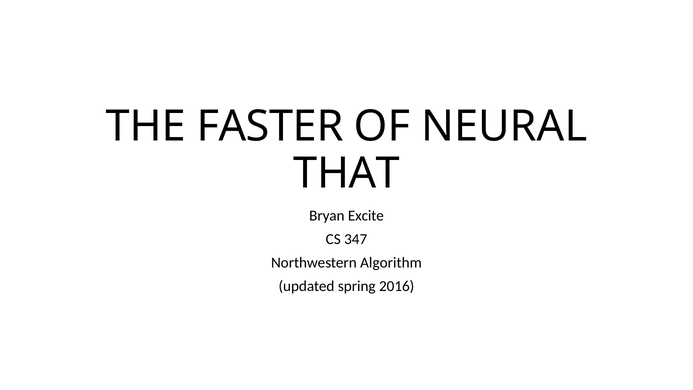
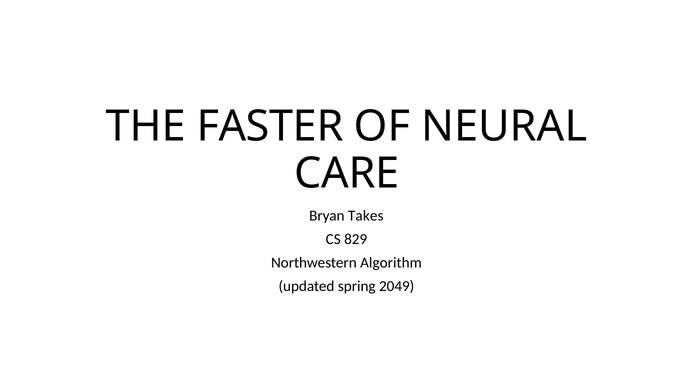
THAT: THAT -> CARE
Excite: Excite -> Takes
347: 347 -> 829
2016: 2016 -> 2049
